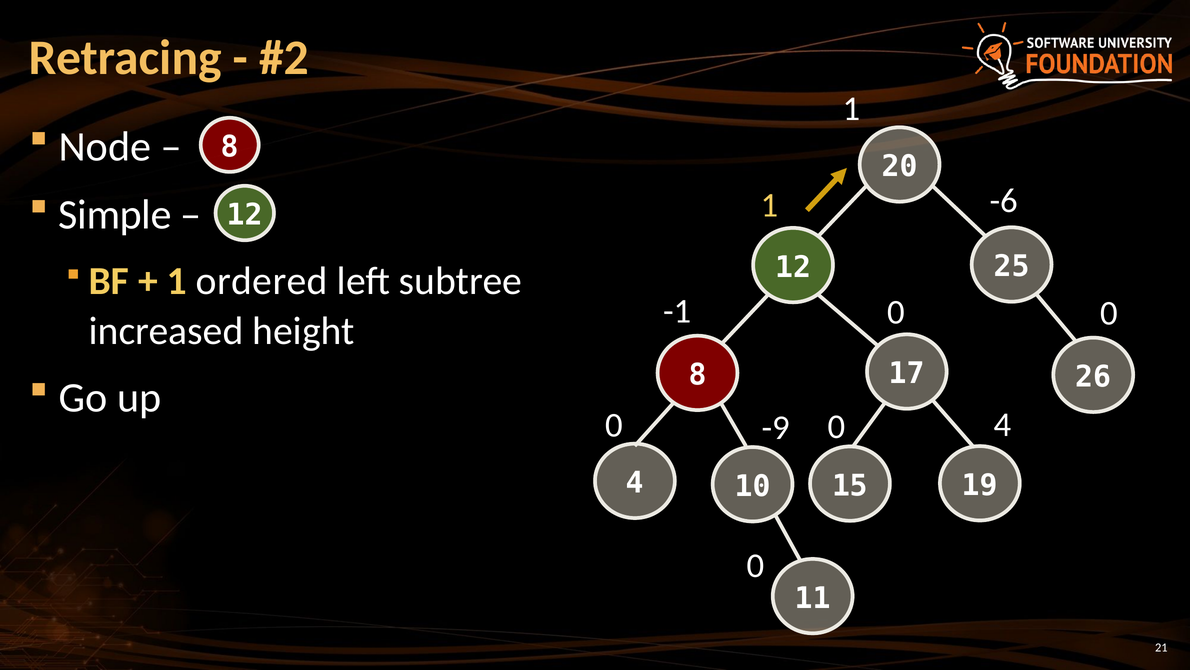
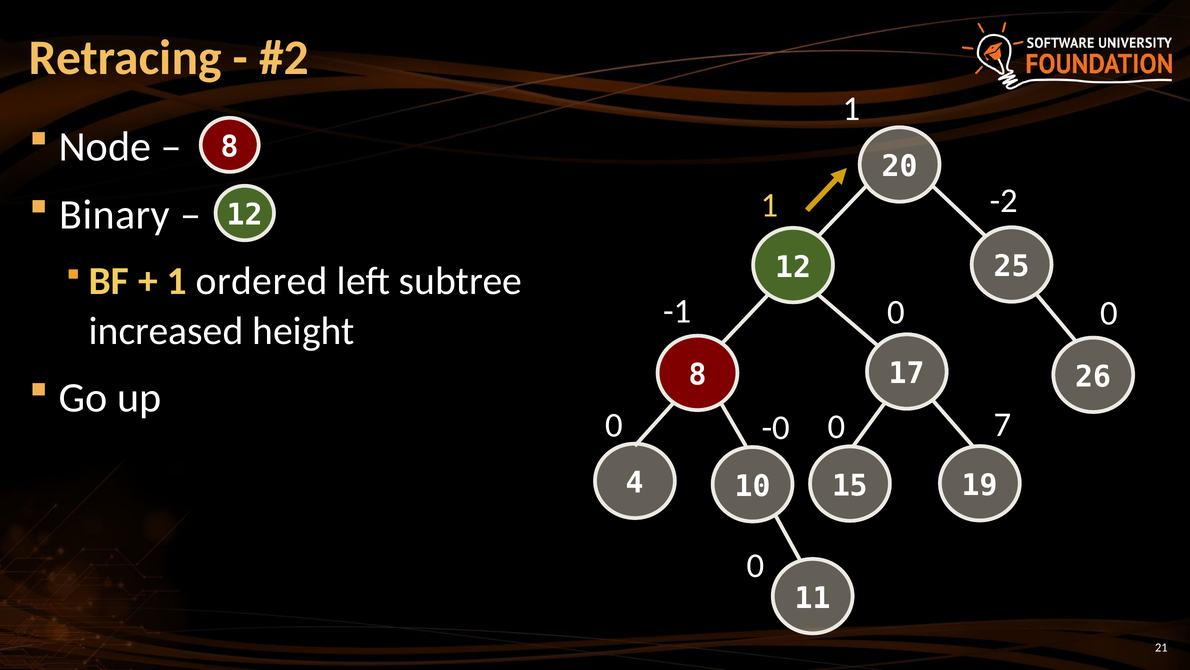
-6: -6 -> -2
Simple: Simple -> Binary
-9: -9 -> -0
0 4: 4 -> 7
